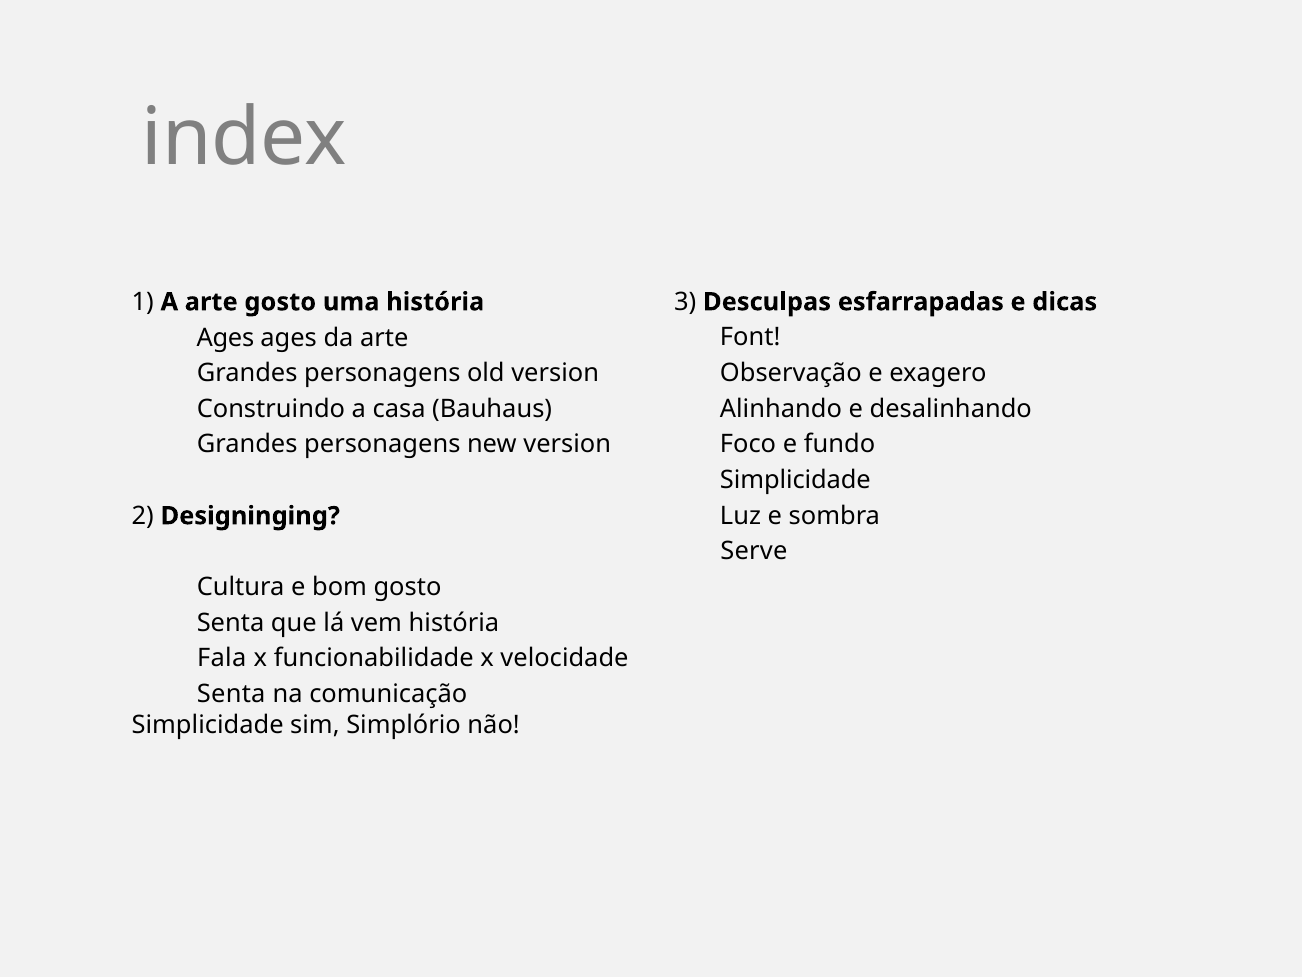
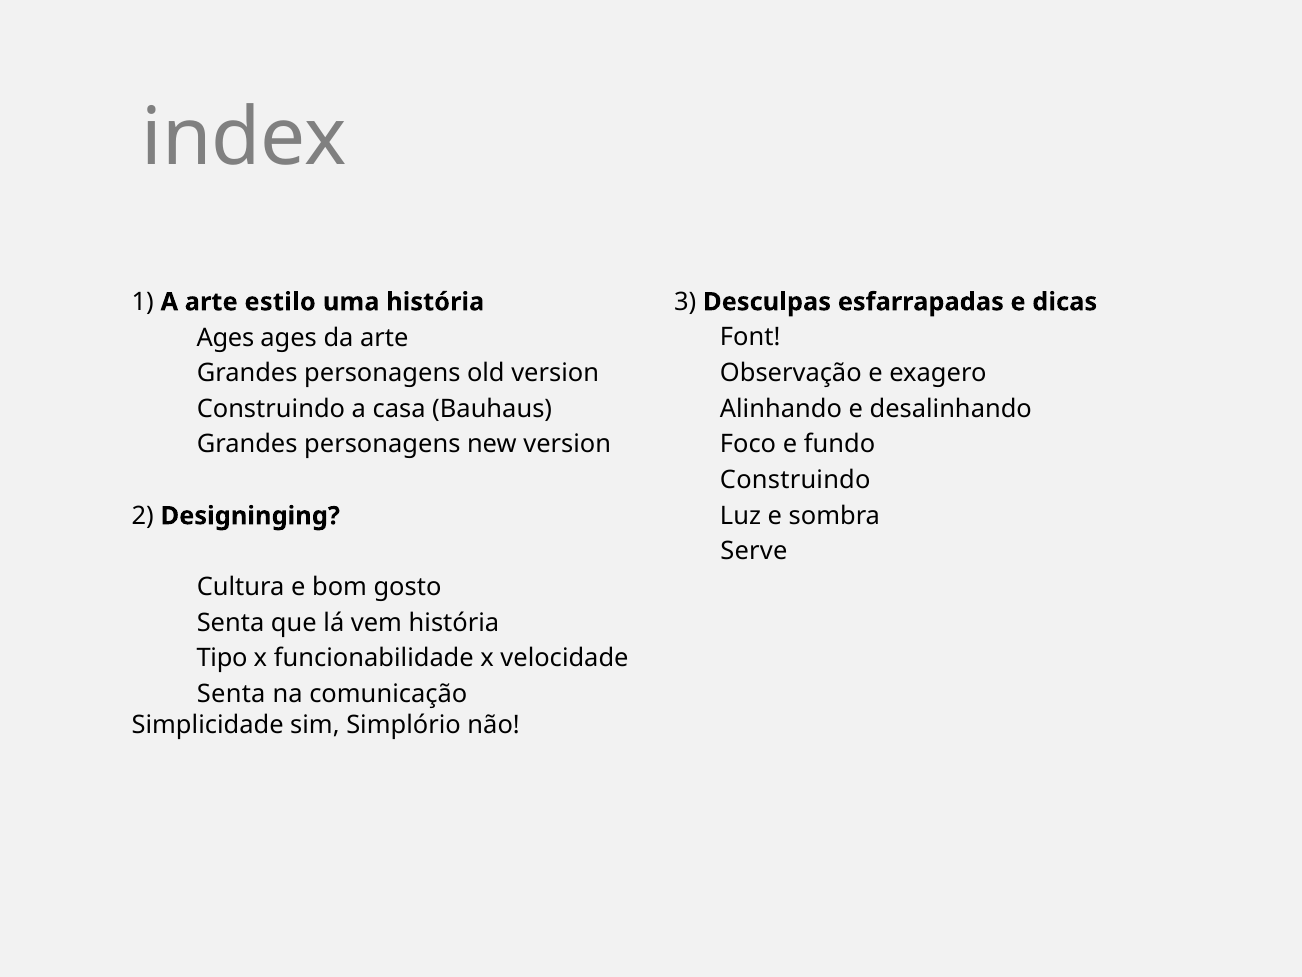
arte gosto: gosto -> estilo
Simplicidade at (795, 480): Simplicidade -> Construindo
Fala: Fala -> Tipo
